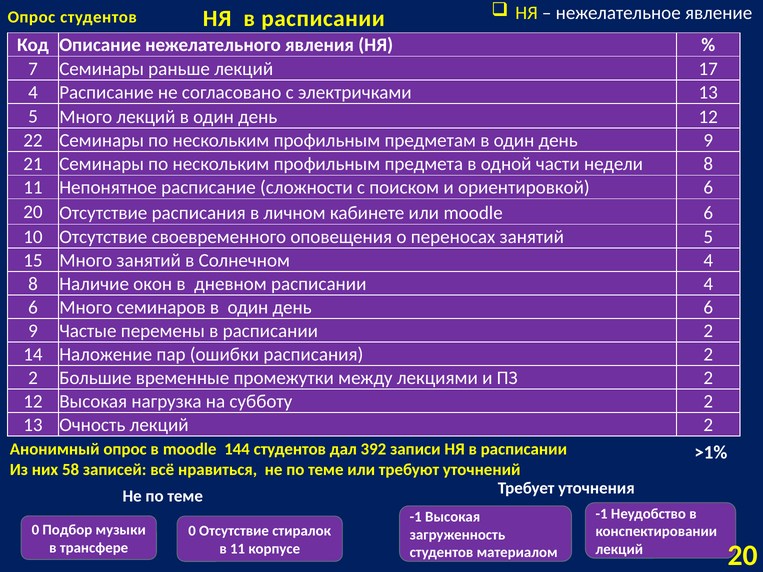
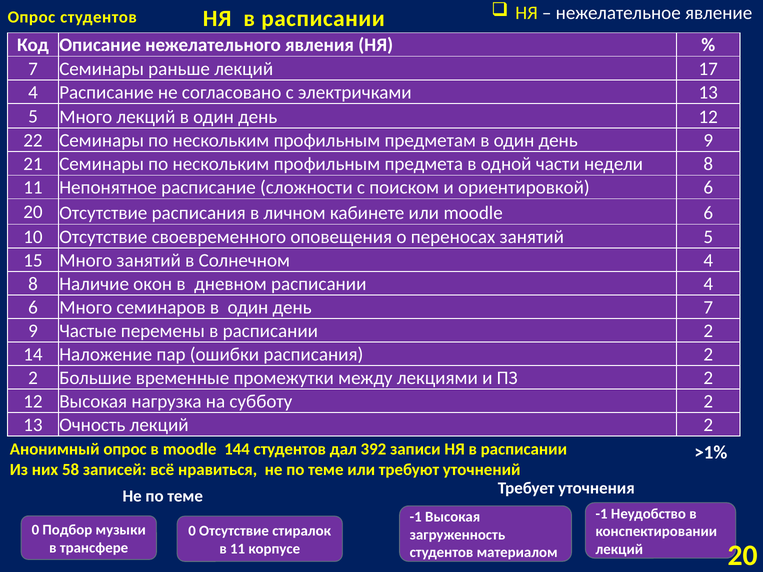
день 6: 6 -> 7
